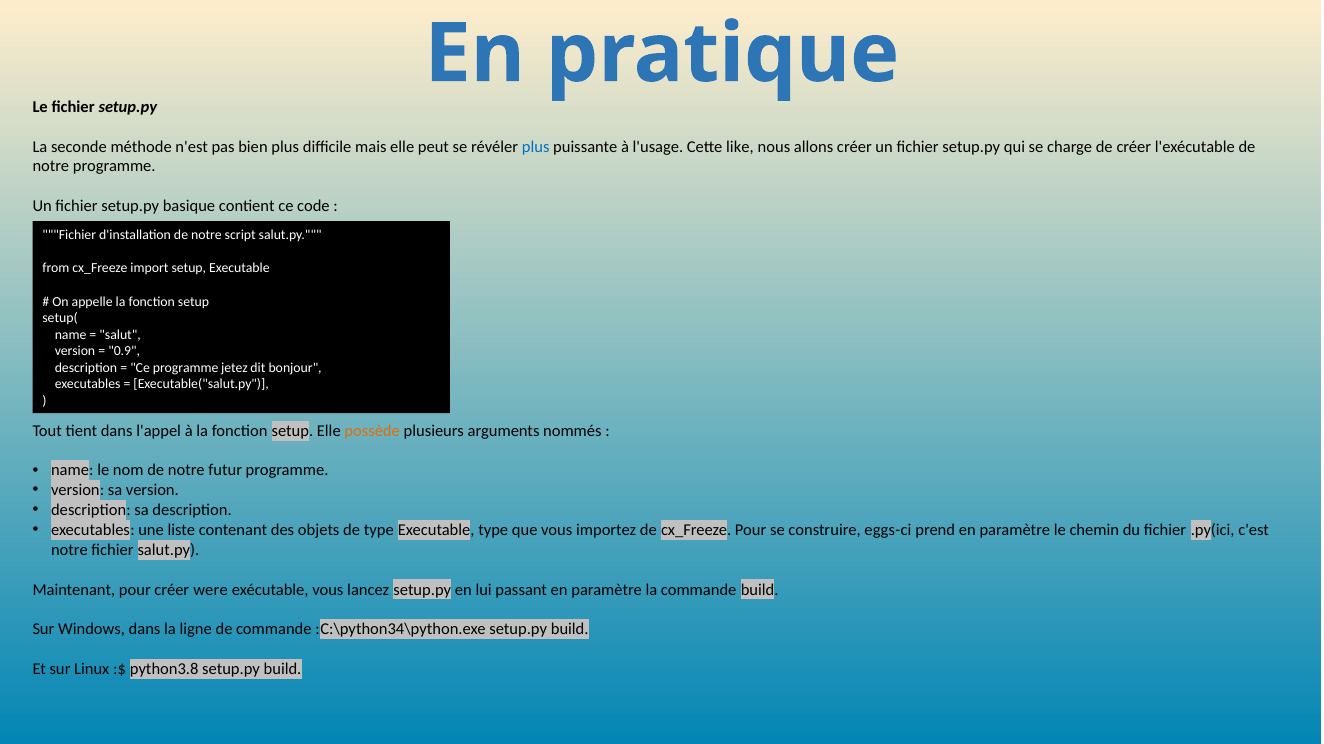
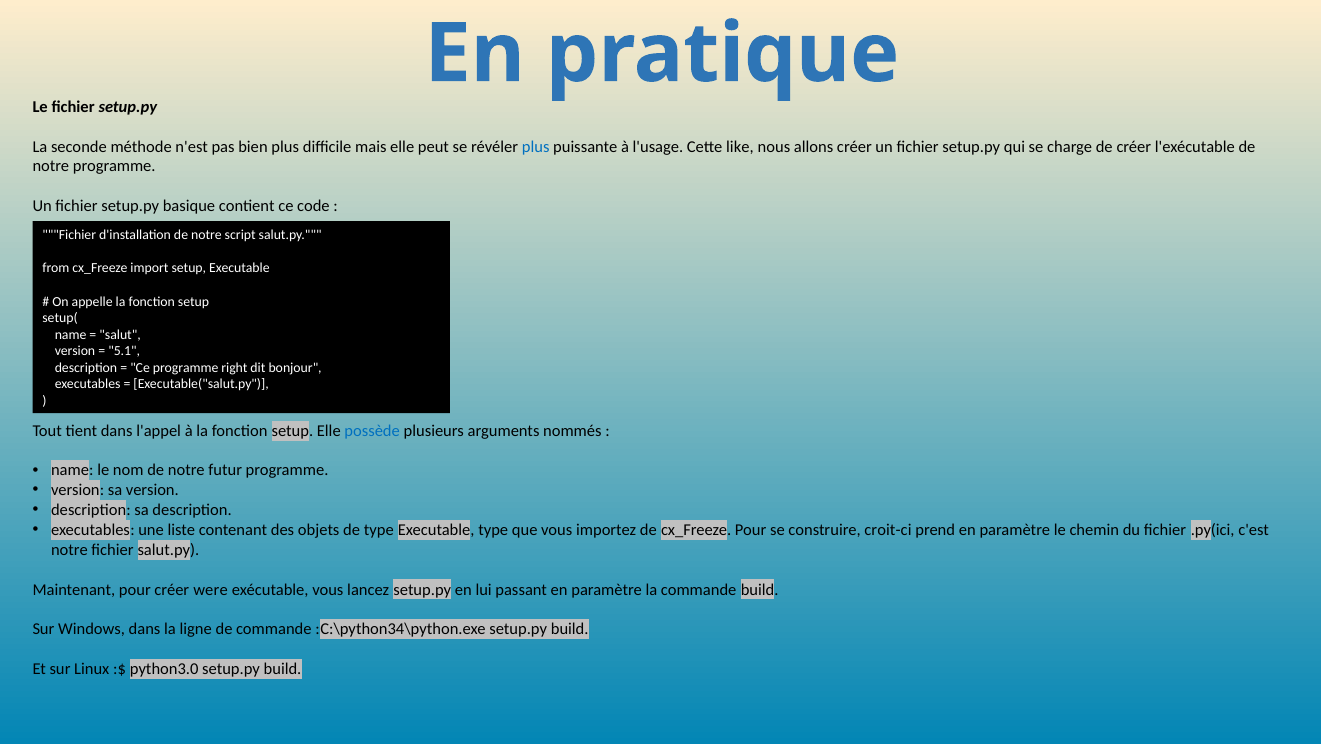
0.9: 0.9 -> 5.1
jetez: jetez -> right
possède colour: orange -> blue
eggs-ci: eggs-ci -> croit-ci
python3.8: python3.8 -> python3.0
